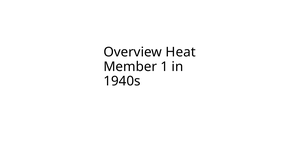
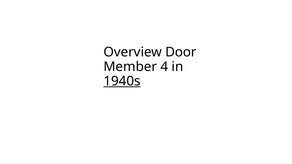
Heat: Heat -> Door
1: 1 -> 4
1940s underline: none -> present
